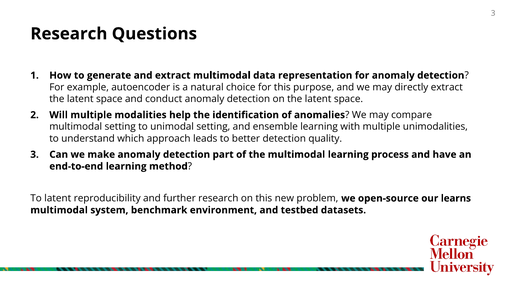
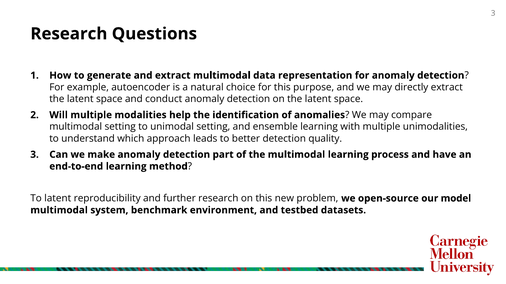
learns: learns -> model
